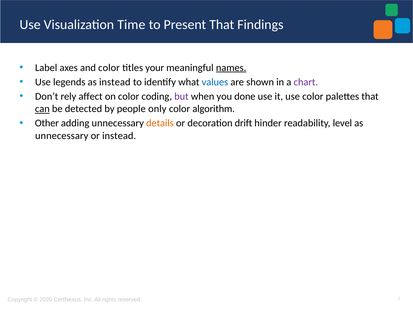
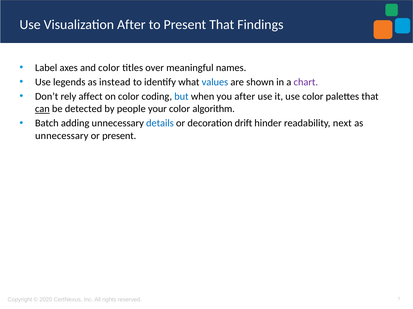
Visualization Time: Time -> After
your: your -> over
names underline: present -> none
but colour: purple -> blue
you done: done -> after
only: only -> your
Other: Other -> Batch
details colour: orange -> blue
level: level -> next
or instead: instead -> present
